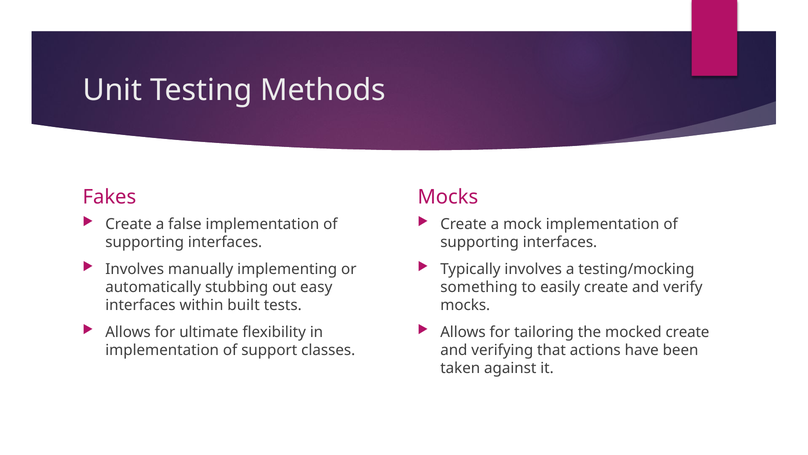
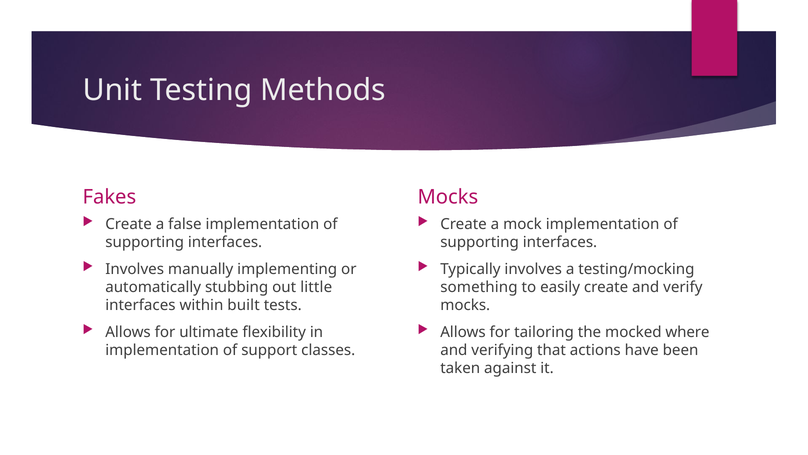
easy: easy -> little
mocked create: create -> where
